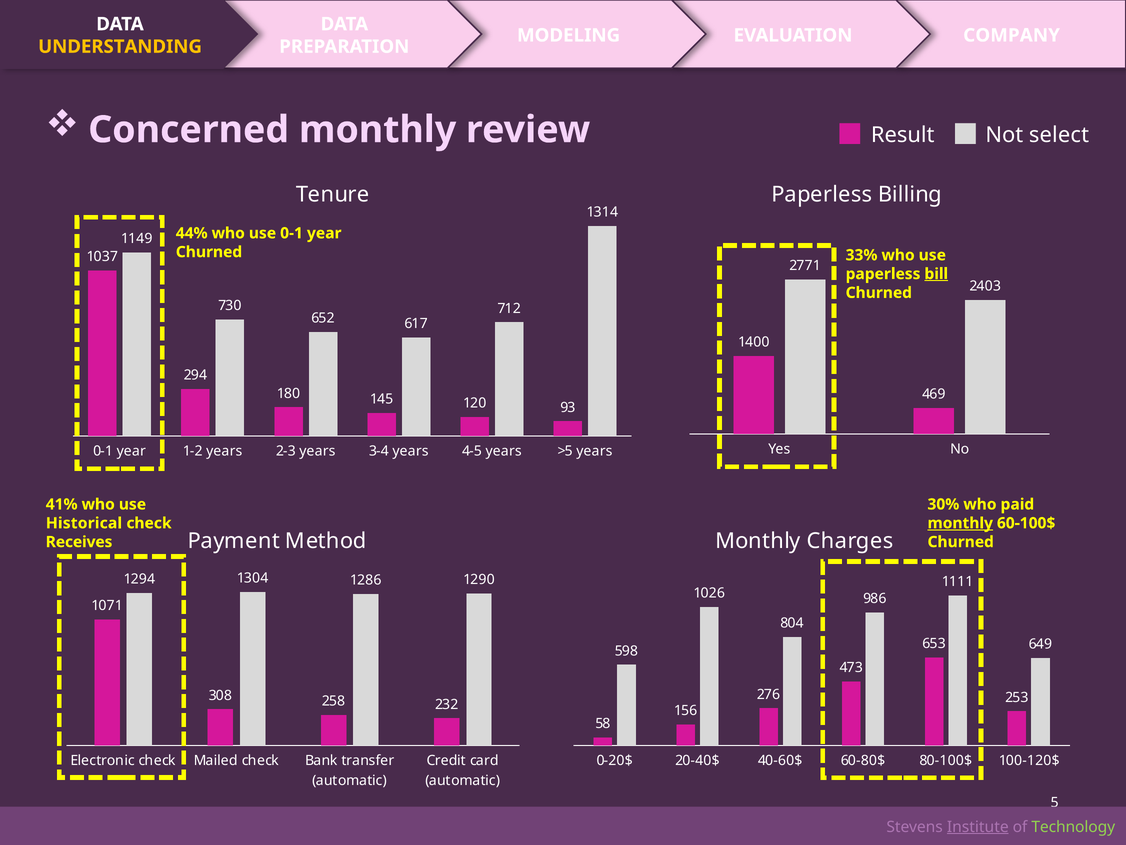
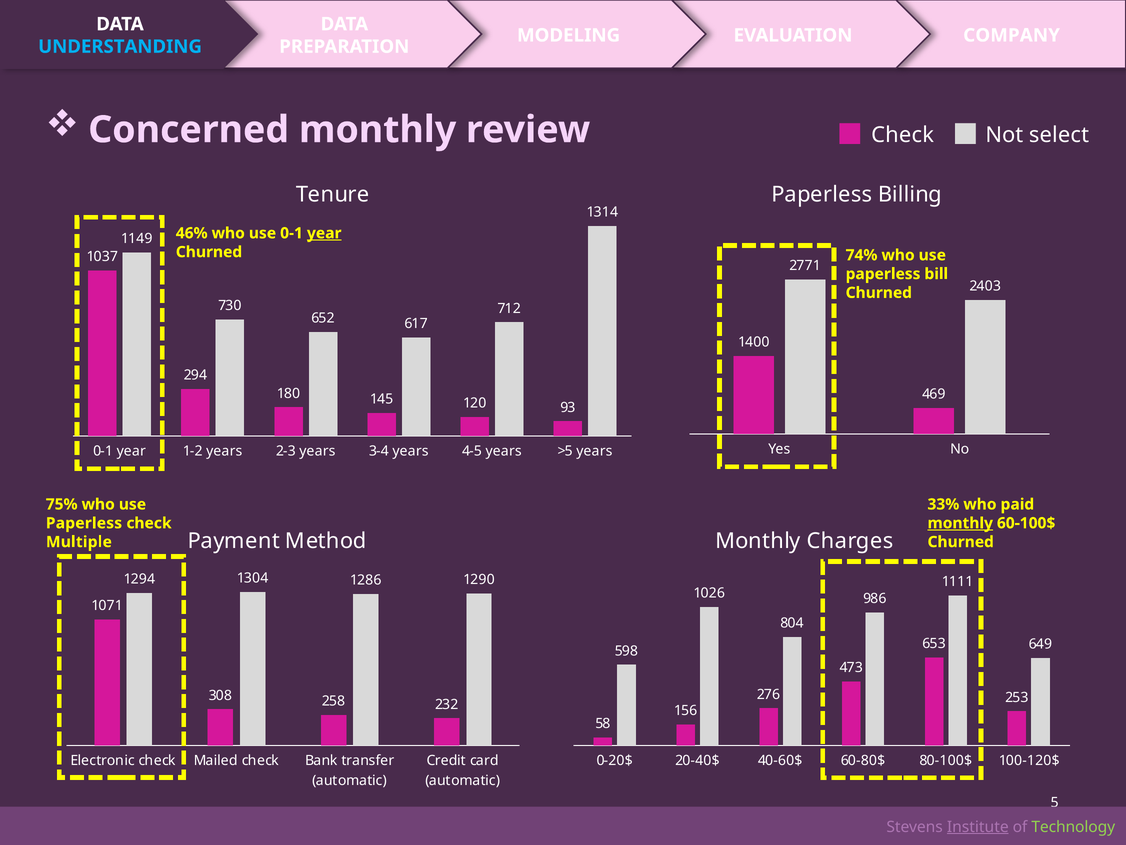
UNDERSTANDING colour: yellow -> light blue
Result at (903, 135): Result -> Check
44%: 44% -> 46%
year at (324, 233) underline: none -> present
33%: 33% -> 74%
bill underline: present -> none
41%: 41% -> 75%
30%: 30% -> 33%
Historical at (84, 523): Historical -> Paperless
Receives: Receives -> Multiple
